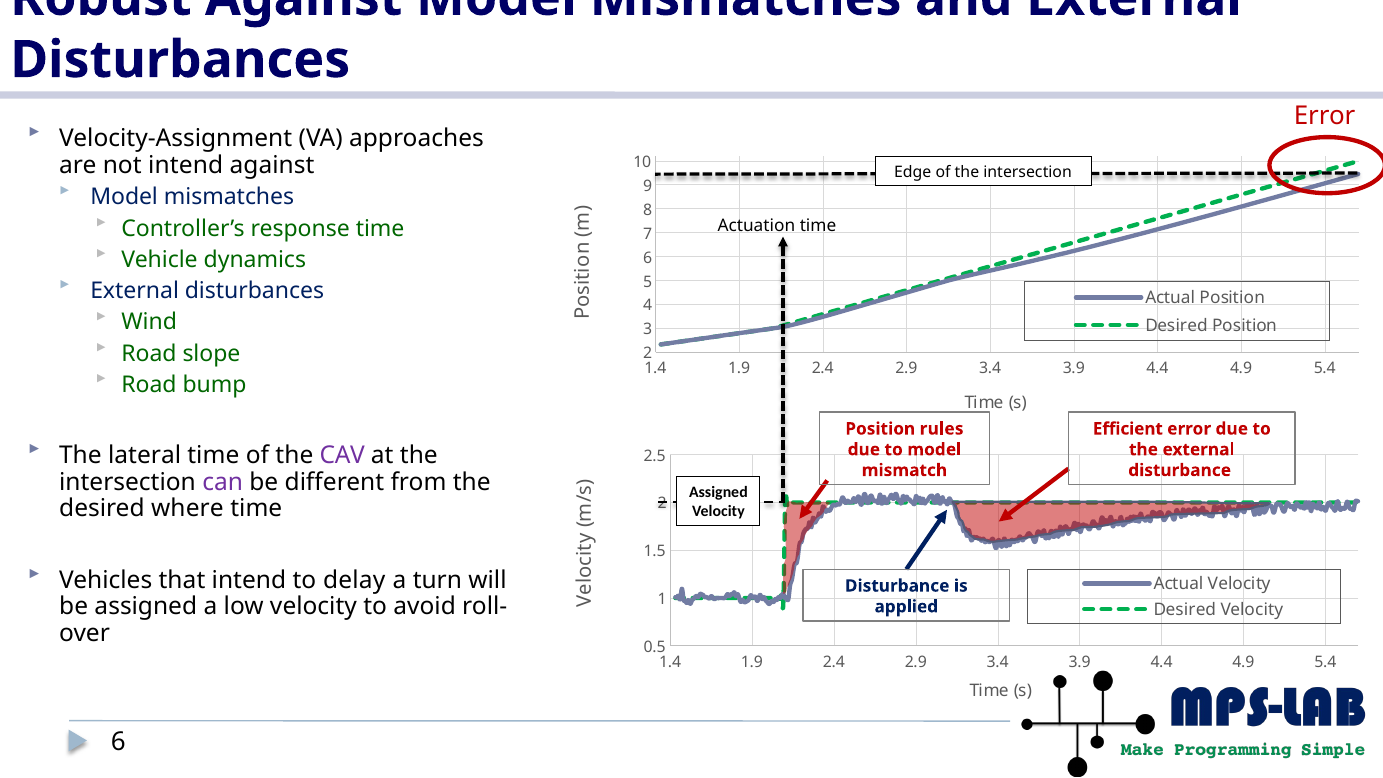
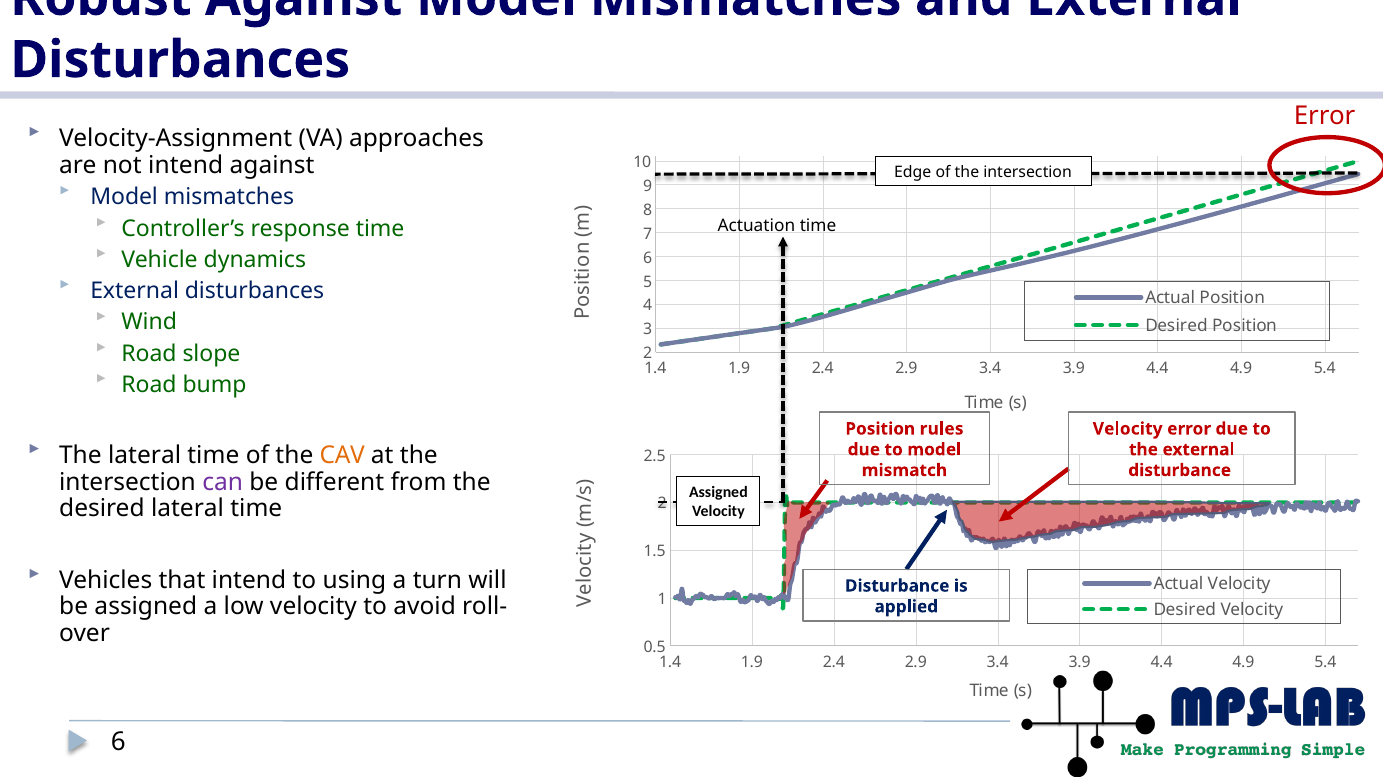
Efficient at (1128, 429): Efficient -> Velocity
CAV colour: purple -> orange
desired where: where -> lateral
delay: delay -> using
